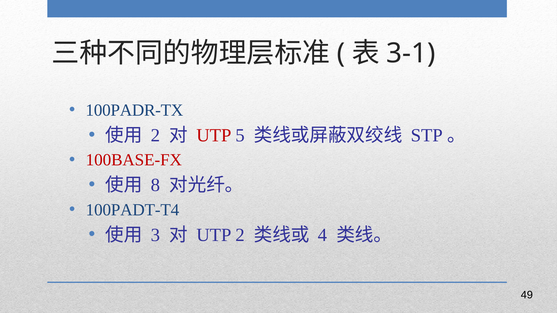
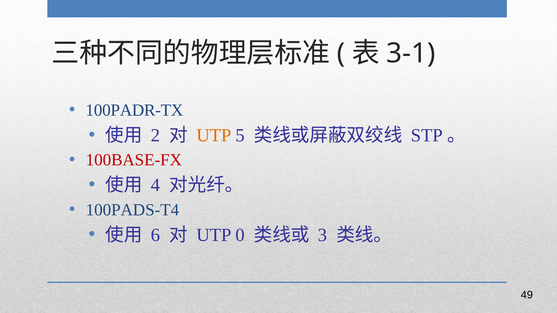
UTP at (214, 136) colour: red -> orange
8: 8 -> 4
100PADT-T4: 100PADT-T4 -> 100PADS-T4
3: 3 -> 6
UTP 2: 2 -> 0
4: 4 -> 3
